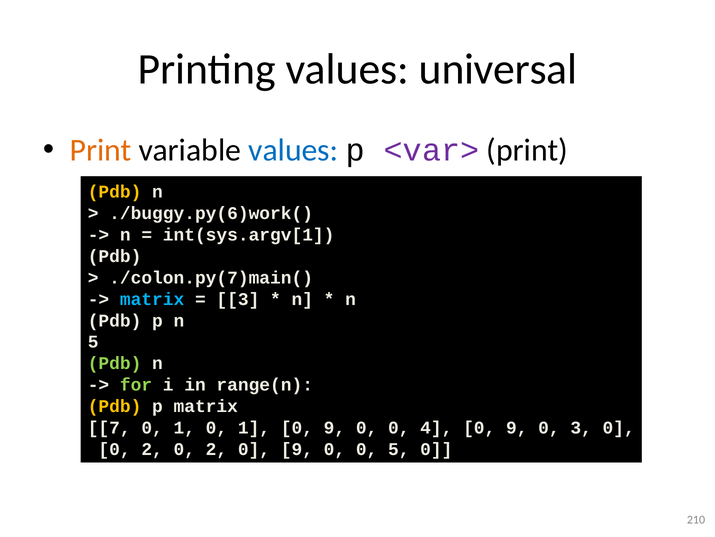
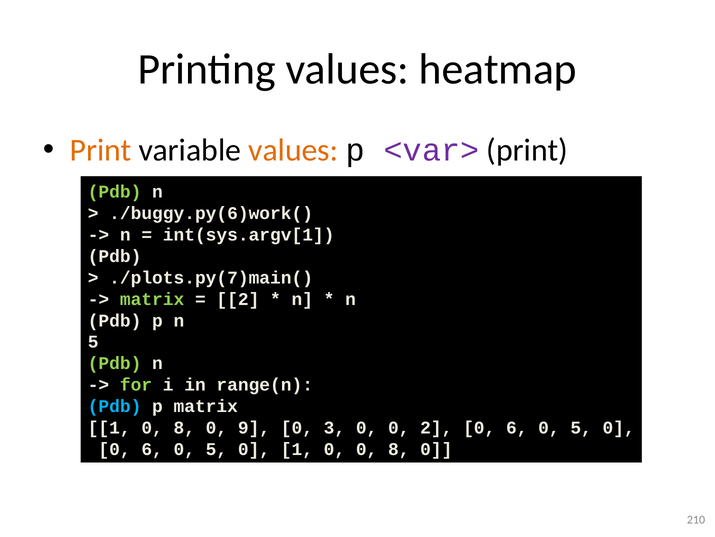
universal: universal -> heatmap
values at (293, 150) colour: blue -> orange
Pdb at (115, 191) colour: yellow -> light green
./colon.py(7)main(: ./colon.py(7)main( -> ./plots.py(7)main(
matrix at (152, 299) colour: light blue -> light green
3 at (238, 299): 3 -> 2
Pdb at (115, 406) colour: yellow -> light blue
7 at (109, 427): 7 -> 1
1 at (184, 427): 1 -> 8
1 at (254, 427): 1 -> 9
9 at (334, 427): 9 -> 3
0 4: 4 -> 2
9 at (517, 427): 9 -> 6
3 at (581, 427): 3 -> 5
2 at (152, 449): 2 -> 6
2 at (216, 449): 2 -> 5
9 at (297, 449): 9 -> 1
0 0 5: 5 -> 8
